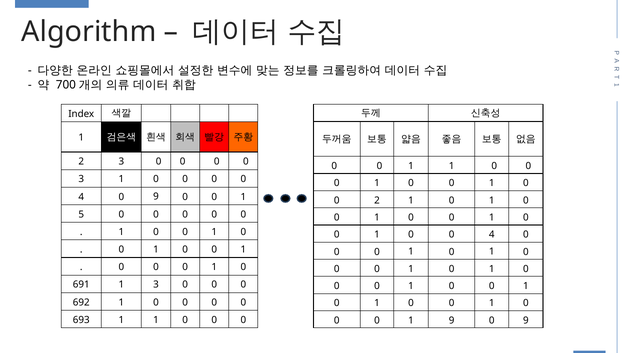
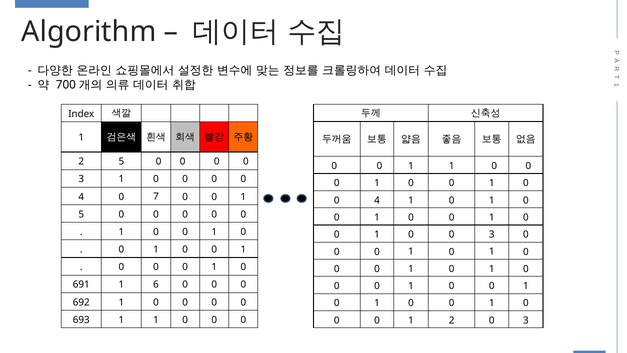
2 3: 3 -> 5
4 0 9: 9 -> 7
2 at (377, 200): 2 -> 4
1 0 0 4: 4 -> 3
1 3: 3 -> 6
1 9: 9 -> 2
9 at (526, 320): 9 -> 3
